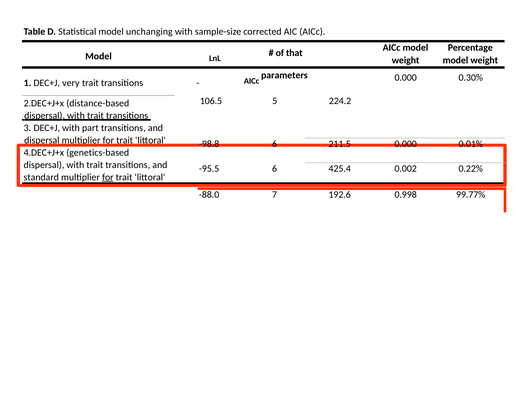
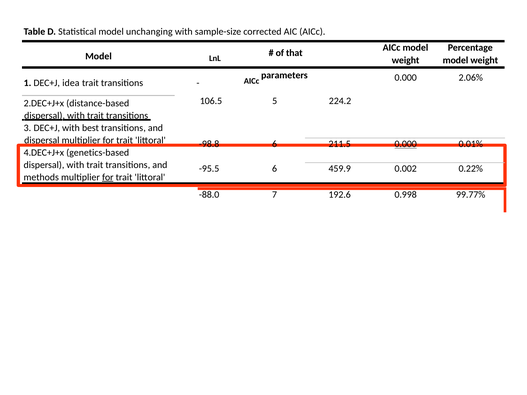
0.30%: 0.30% -> 2.06%
very: very -> idea
part: part -> best
0.000 at (406, 144) underline: none -> present
425.4: 425.4 -> 459.9
standard: standard -> methods
